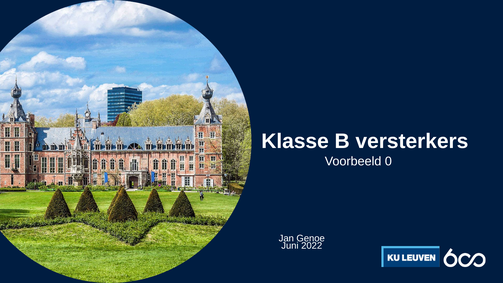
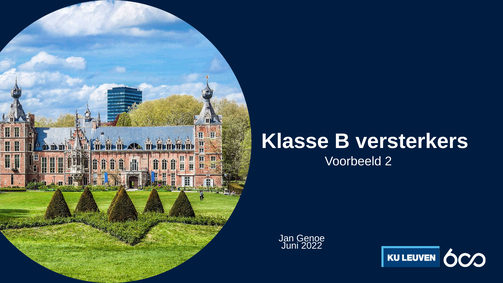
0: 0 -> 2
